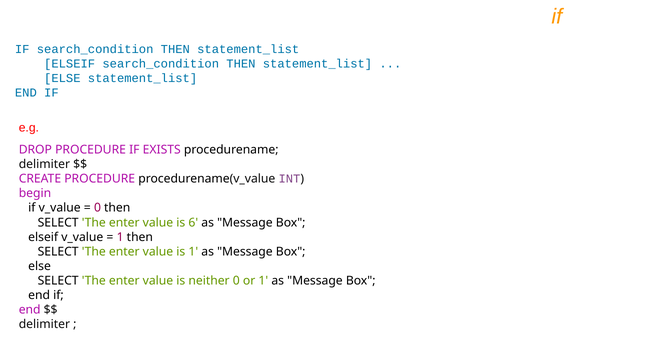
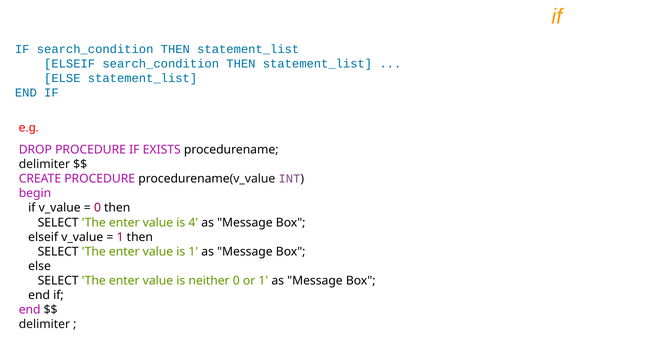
6: 6 -> 4
